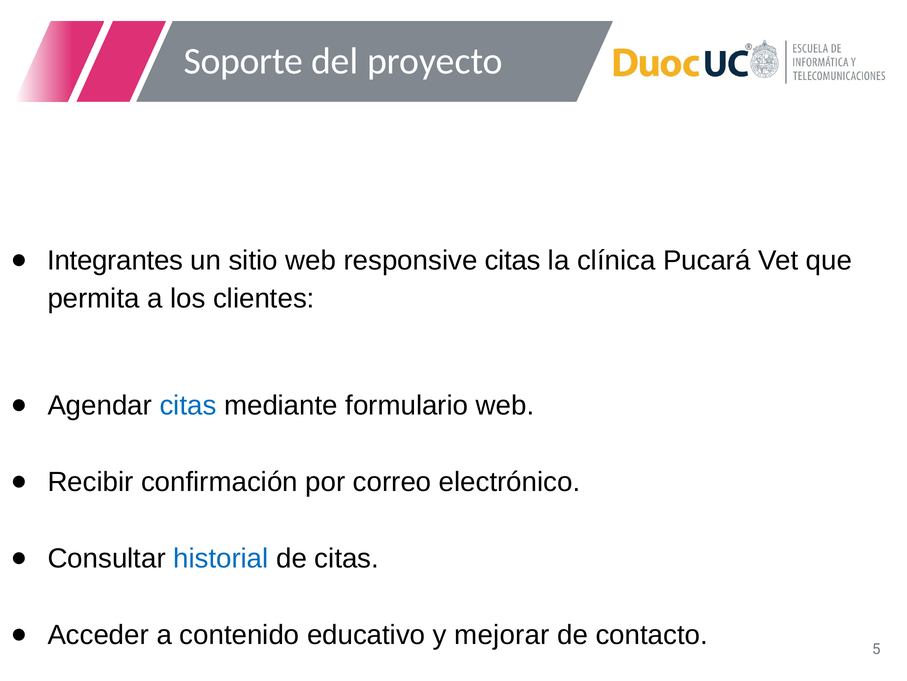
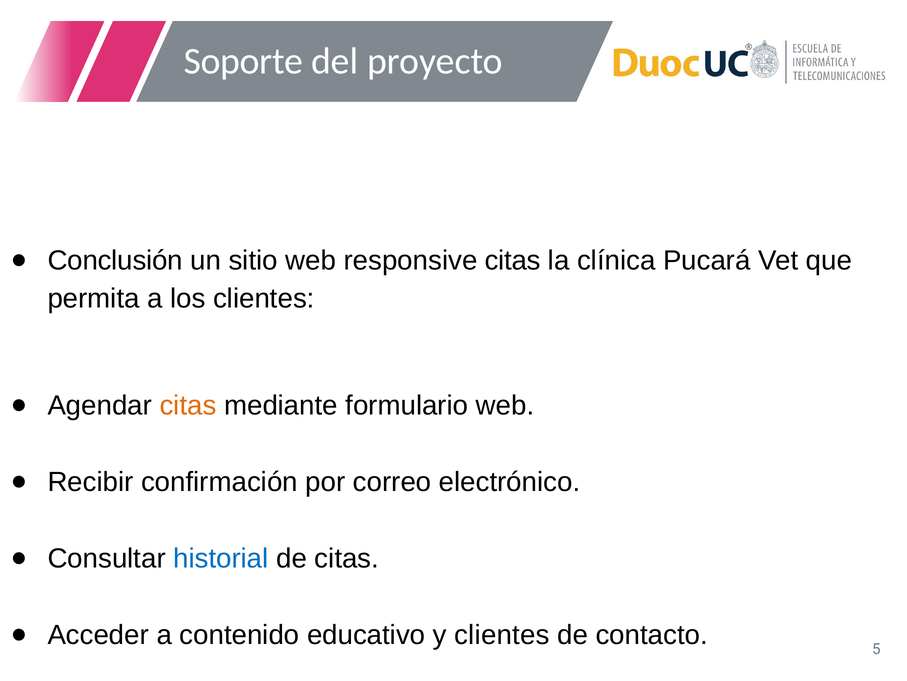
Integrantes: Integrantes -> Conclusión
citas at (188, 405) colour: blue -> orange
y mejorar: mejorar -> clientes
